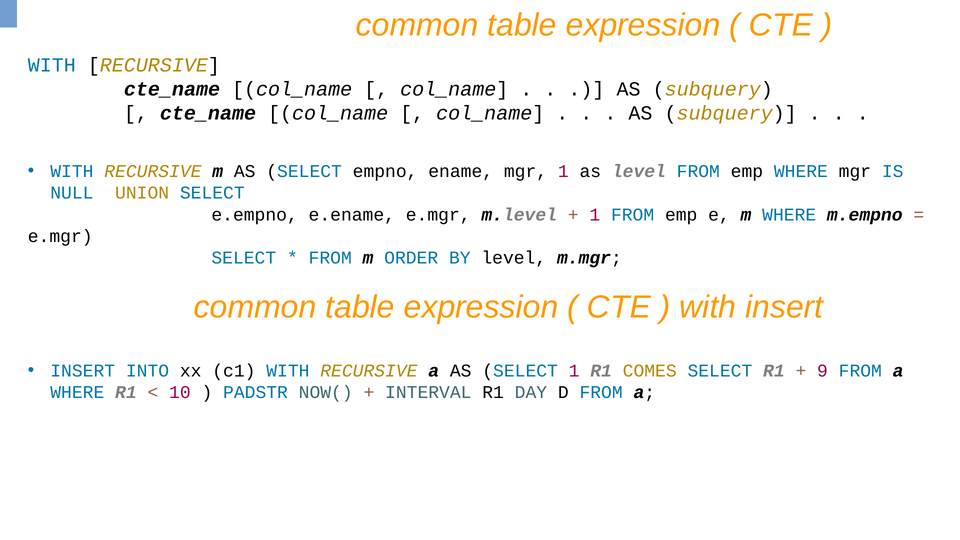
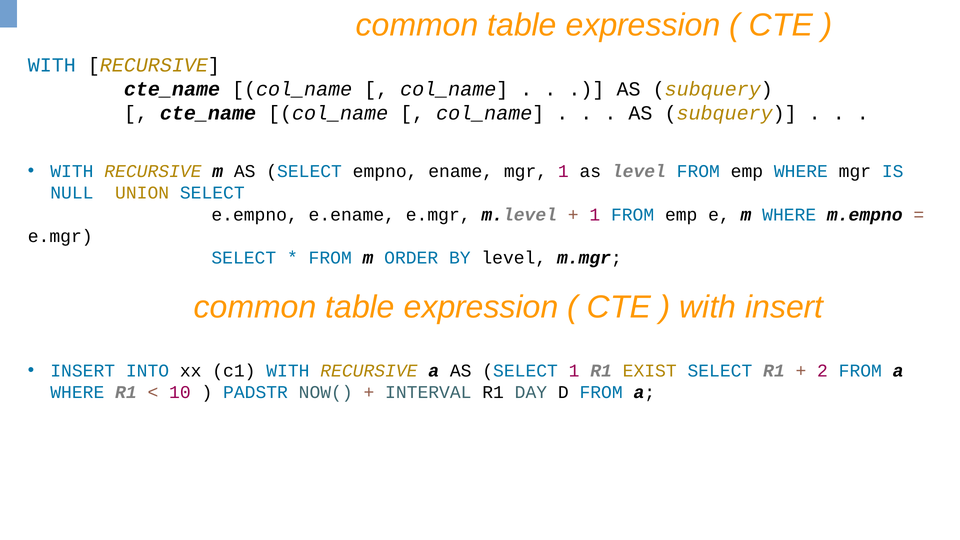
COMES: COMES -> EXIST
9: 9 -> 2
